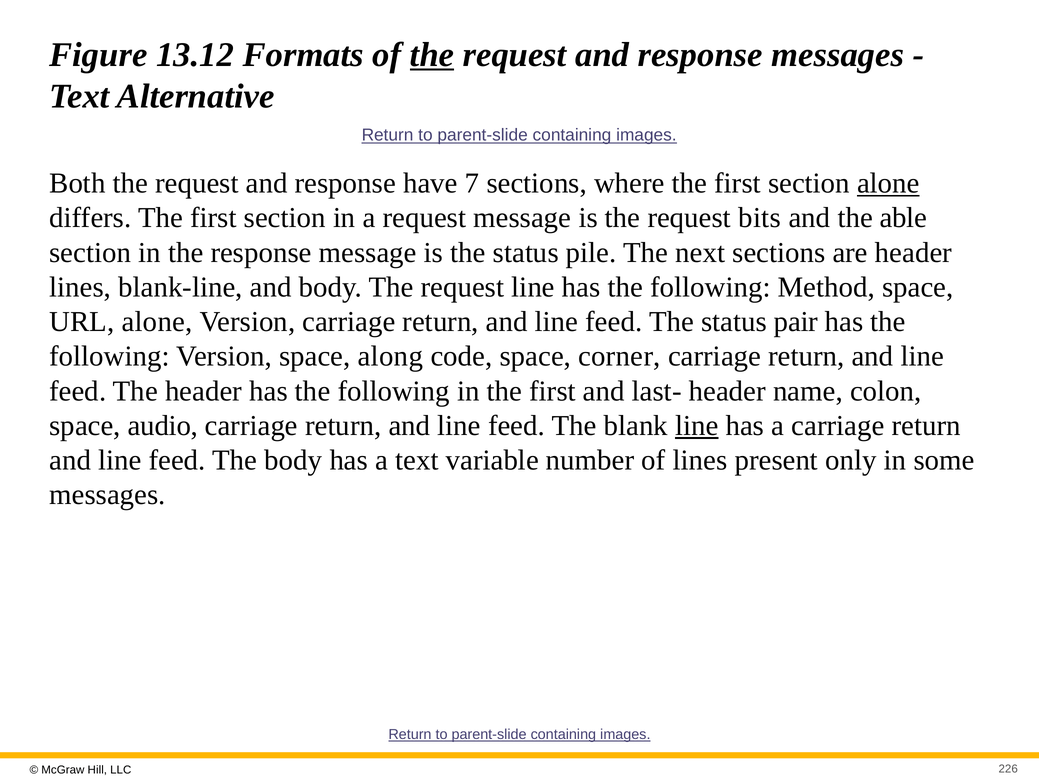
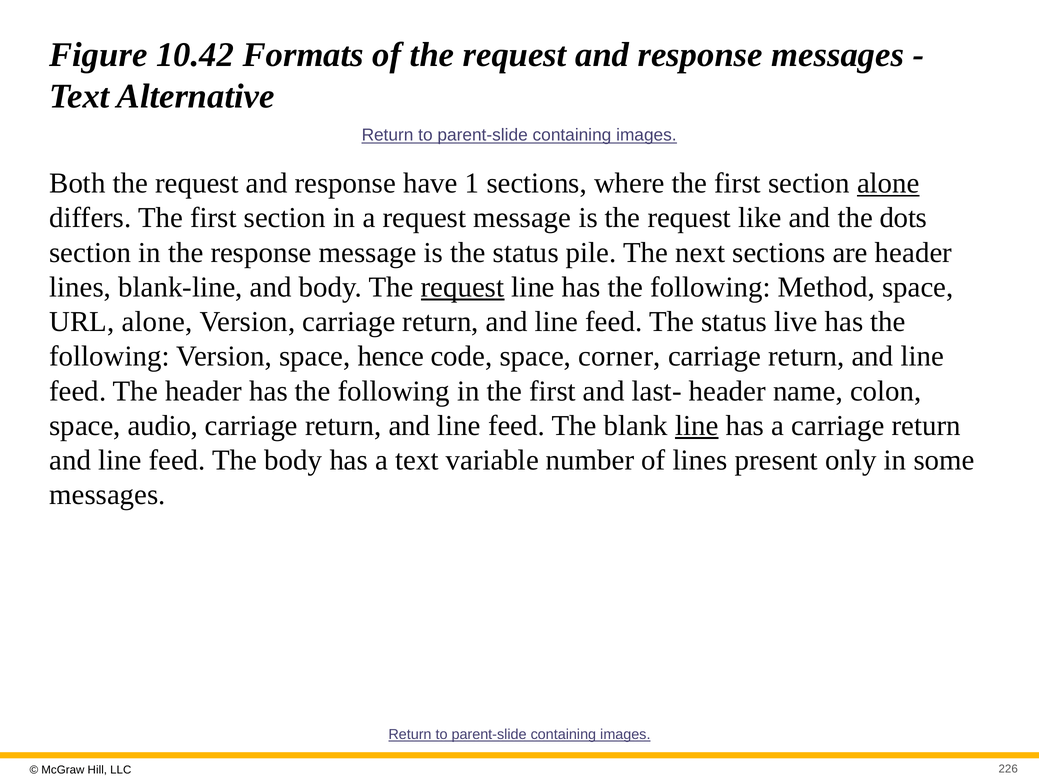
13.12: 13.12 -> 10.42
the at (432, 55) underline: present -> none
7: 7 -> 1
bits: bits -> like
able: able -> dots
request at (463, 287) underline: none -> present
pair: pair -> live
along: along -> hence
